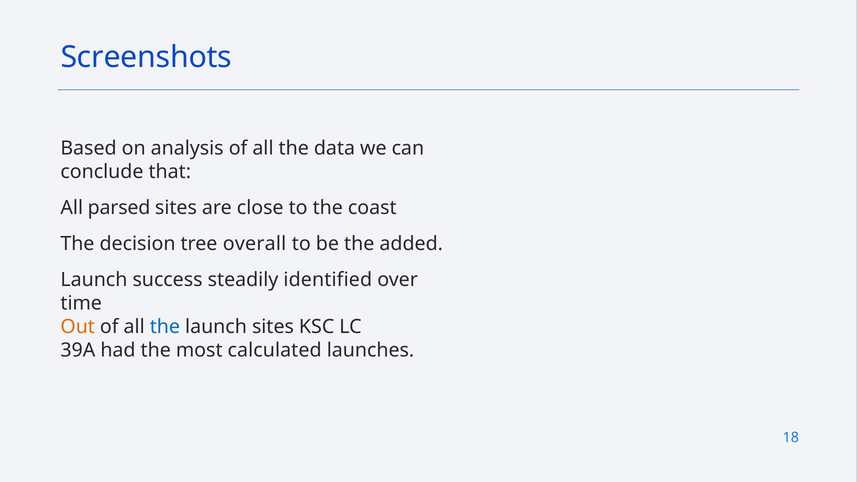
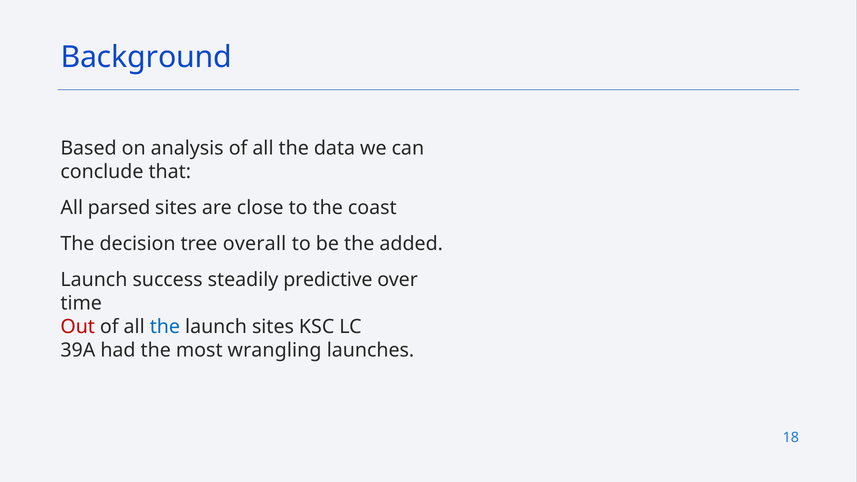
Screenshots: Screenshots -> Background
identified: identified -> predictive
Out colour: orange -> red
calculated: calculated -> wrangling
